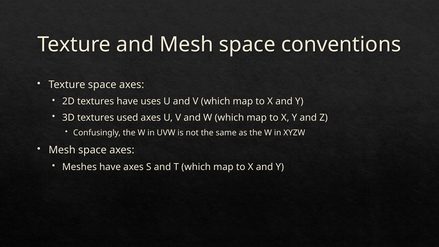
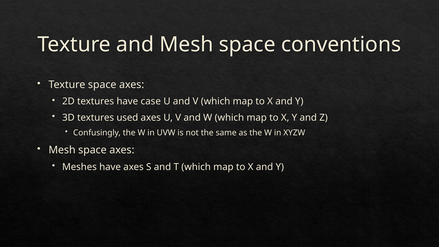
uses: uses -> case
